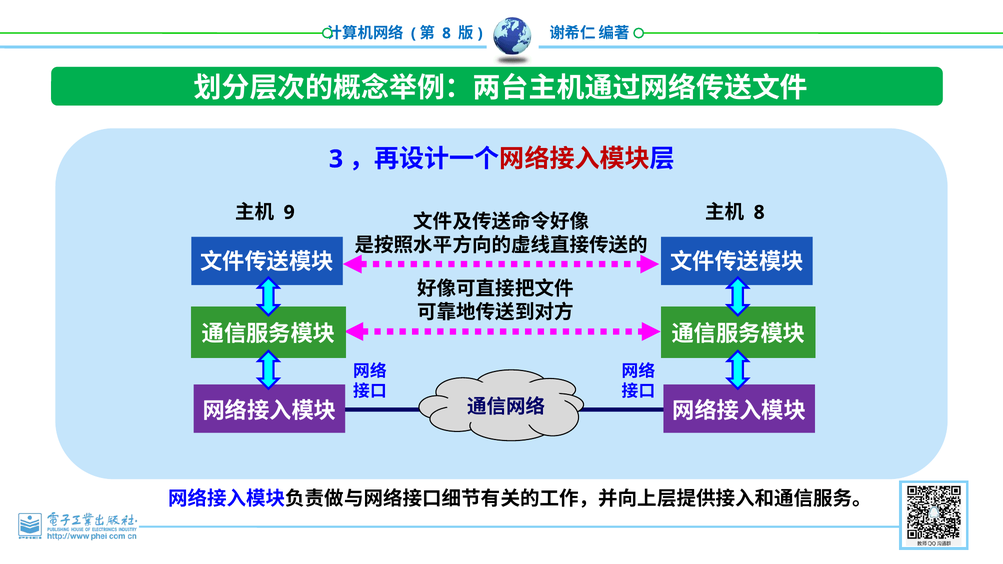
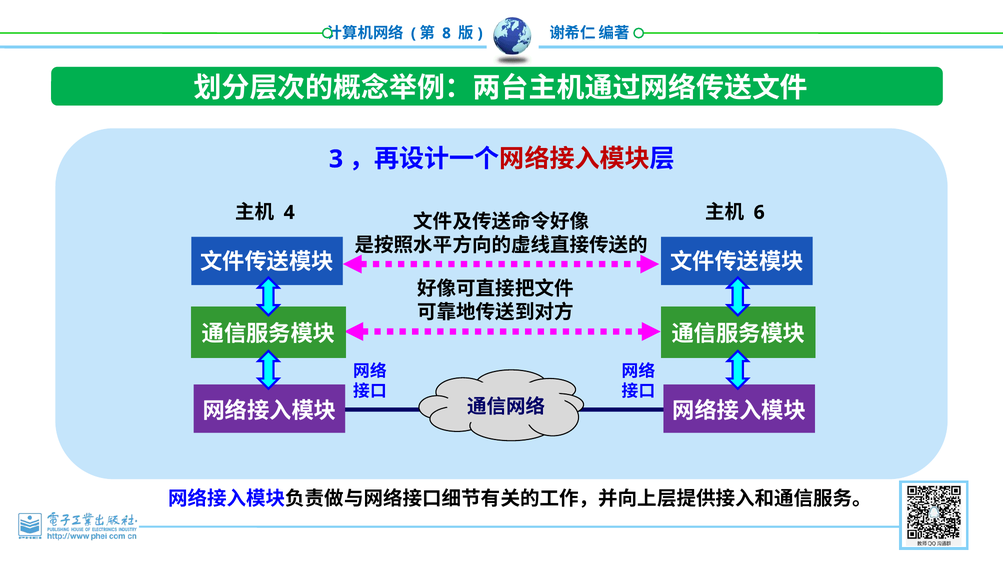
9: 9 -> 4
8 at (759, 213): 8 -> 6
